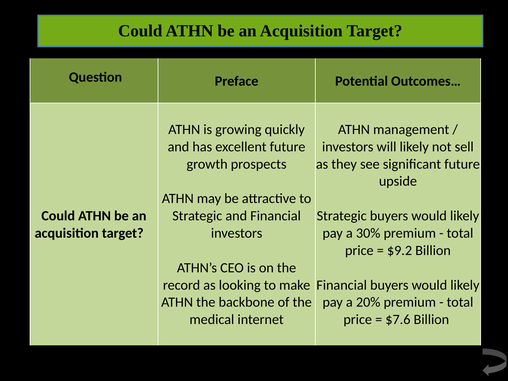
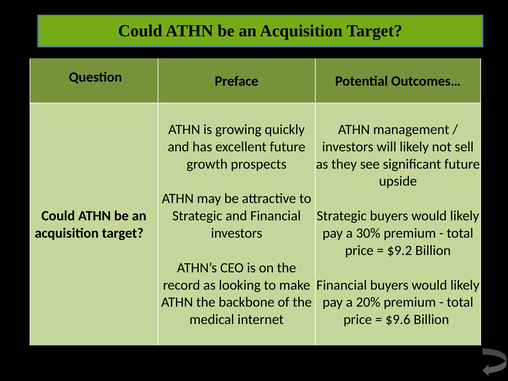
$7.6: $7.6 -> $9.6
